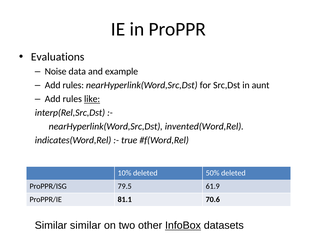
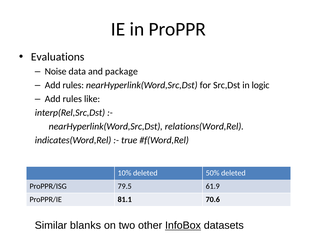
example: example -> package
aunt: aunt -> logic
like underline: present -> none
invented(Word,Rel: invented(Word,Rel -> relations(Word,Rel
Similar similar: similar -> blanks
